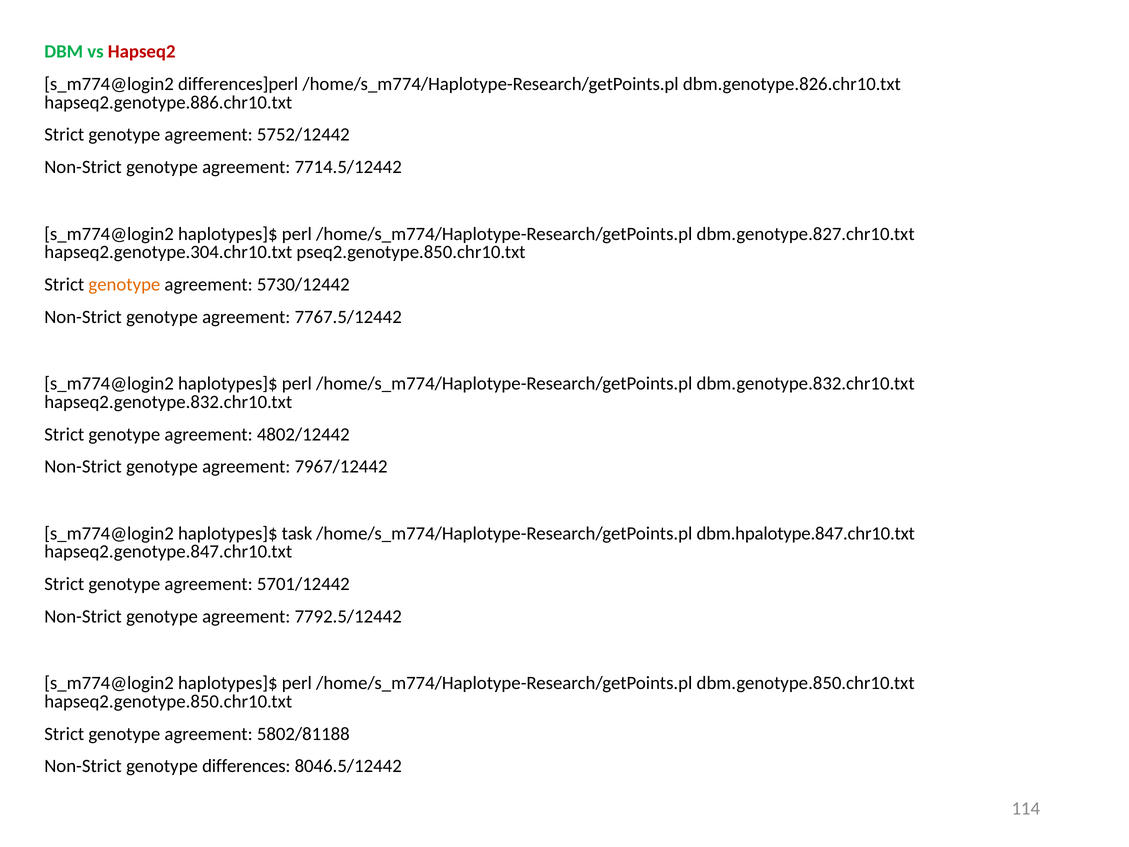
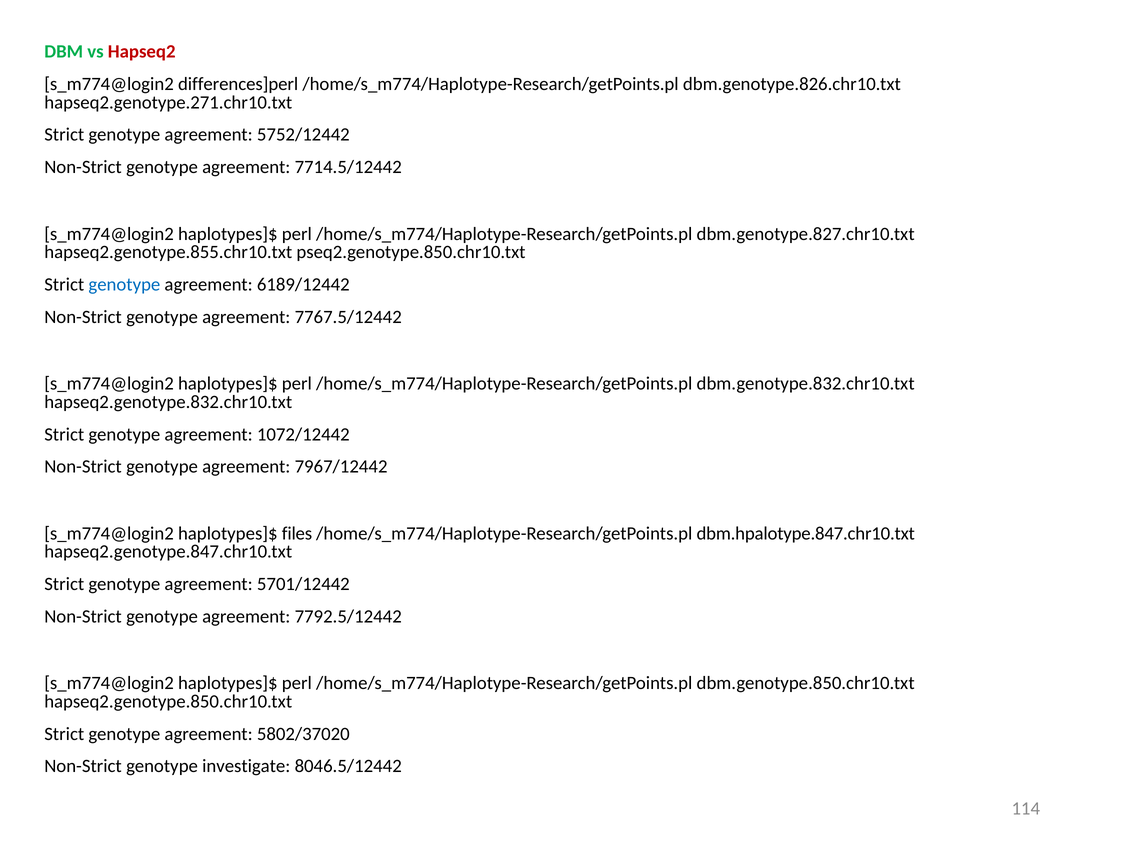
hapseq2.genotype.886.chr10.txt: hapseq2.genotype.886.chr10.txt -> hapseq2.genotype.271.chr10.txt
hapseq2.genotype.304.chr10.txt: hapseq2.genotype.304.chr10.txt -> hapseq2.genotype.855.chr10.txt
genotype at (124, 284) colour: orange -> blue
5730/12442: 5730/12442 -> 6189/12442
4802/12442: 4802/12442 -> 1072/12442
task: task -> files
5802/81188: 5802/81188 -> 5802/37020
differences: differences -> investigate
